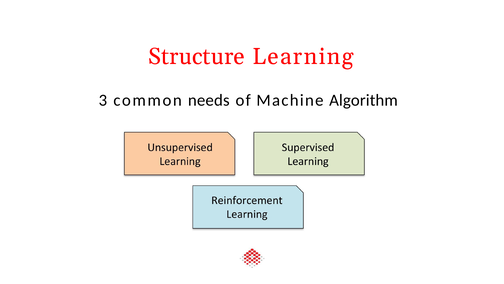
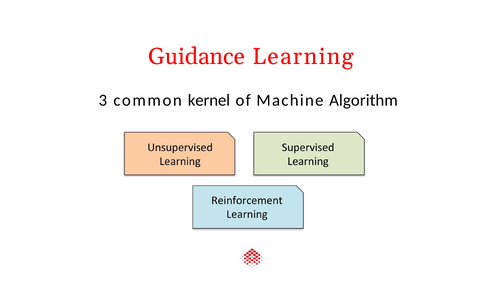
Structure: Structure -> Guidance
needs: needs -> kernel
